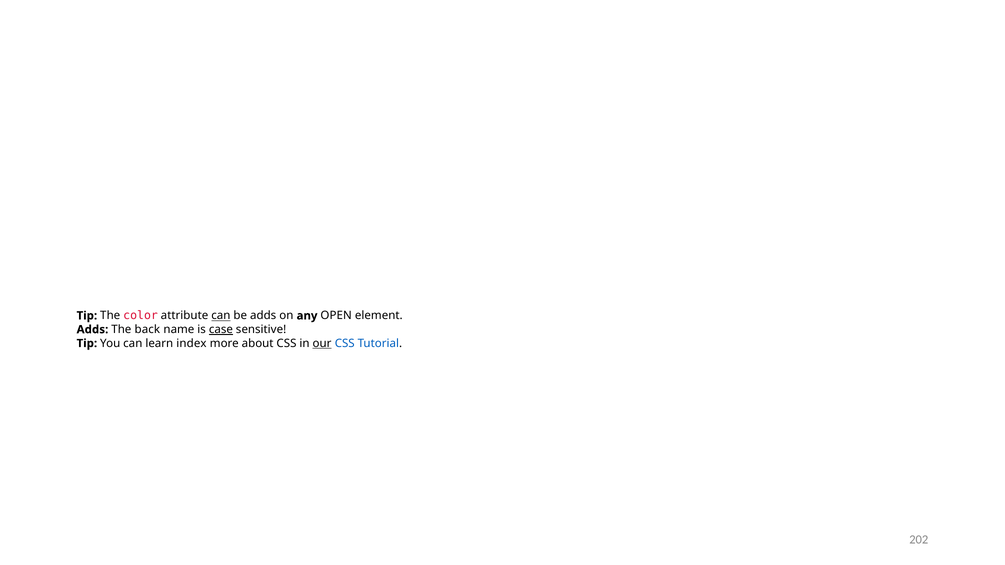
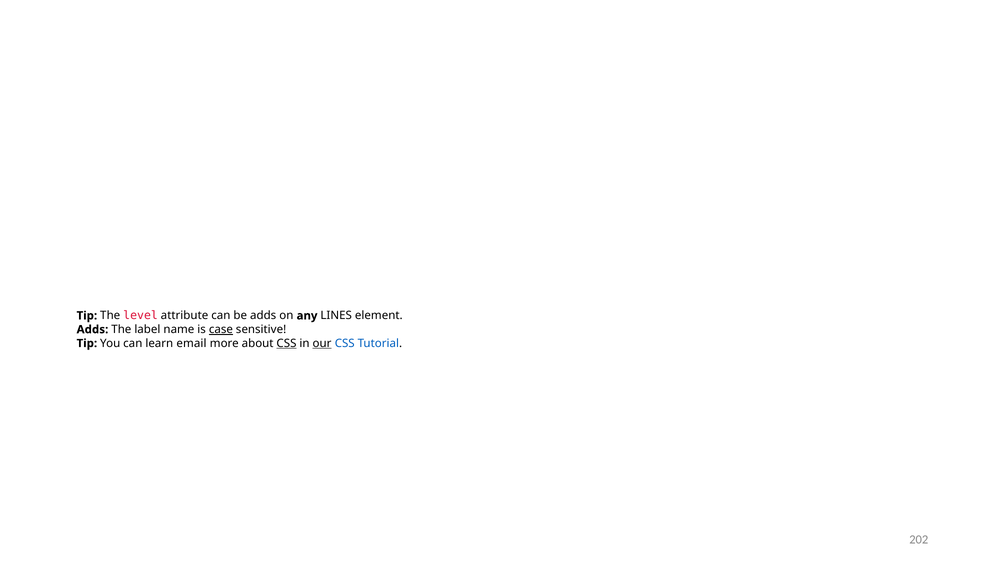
color: color -> level
can at (221, 316) underline: present -> none
OPEN: OPEN -> LINES
back: back -> label
index: index -> email
CSS at (286, 343) underline: none -> present
